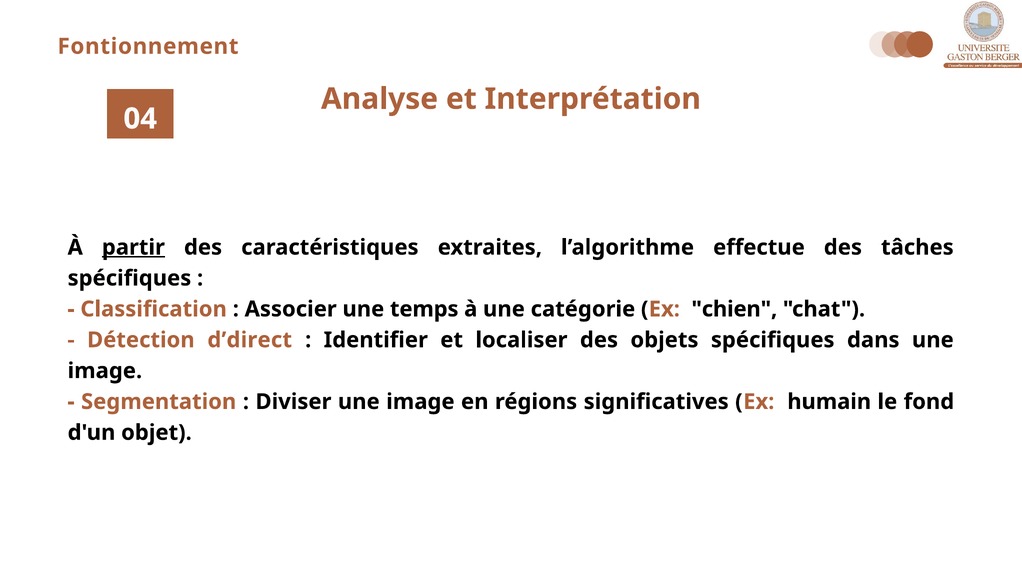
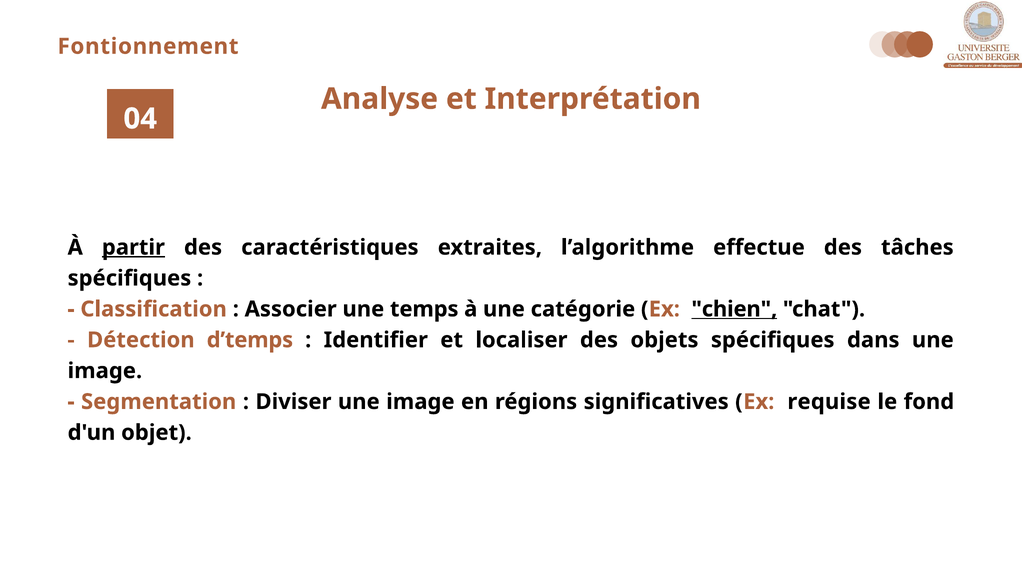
chien underline: none -> present
d’direct: d’direct -> d’temps
humain: humain -> requise
